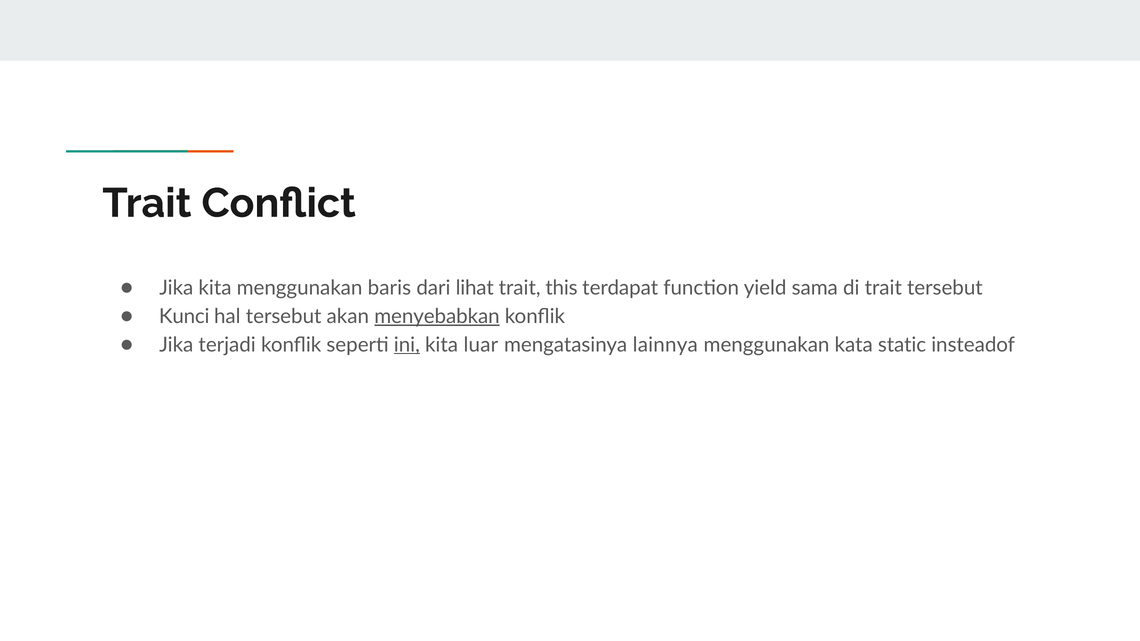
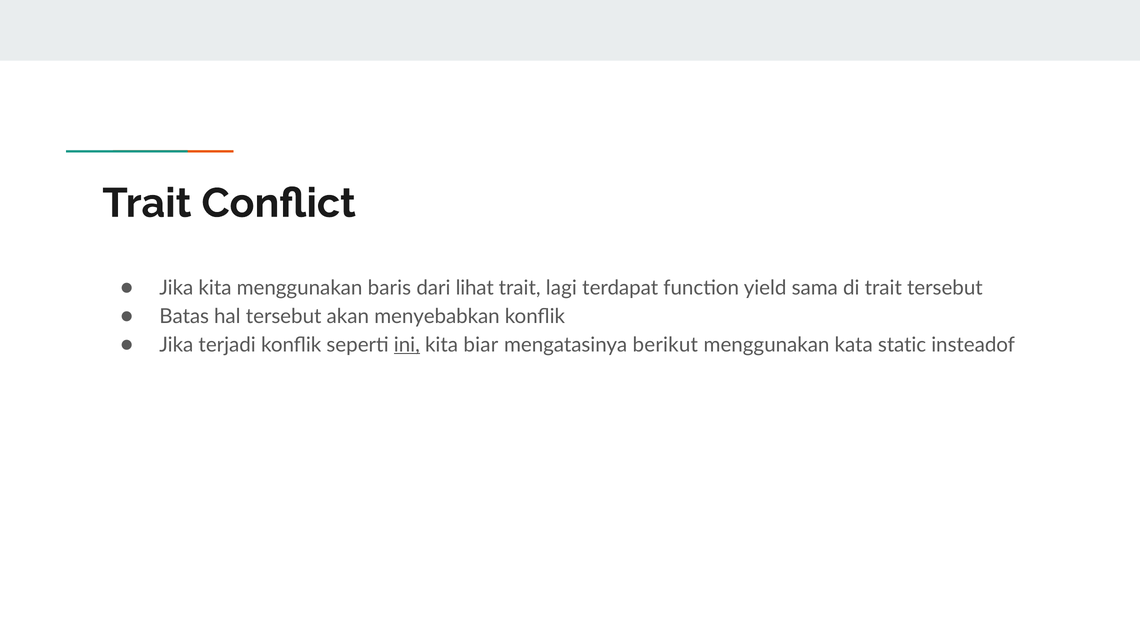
this: this -> lagi
Kunci: Kunci -> Batas
menyebabkan underline: present -> none
luar: luar -> biar
lainnya: lainnya -> berikut
